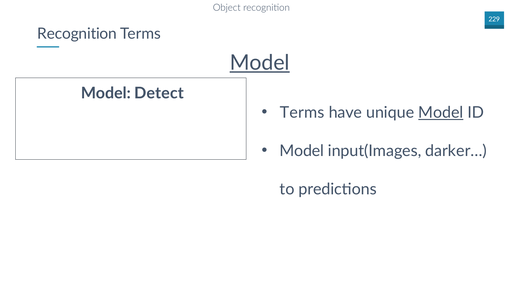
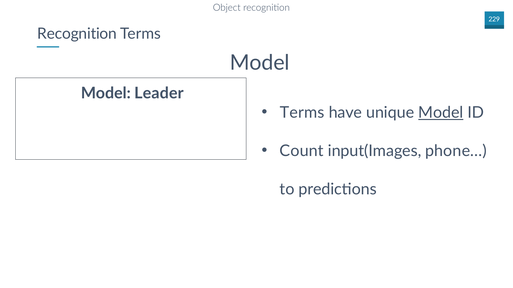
Model at (260, 63) underline: present -> none
Detect: Detect -> Leader
Model at (302, 151): Model -> Count
darker…: darker… -> phone…
